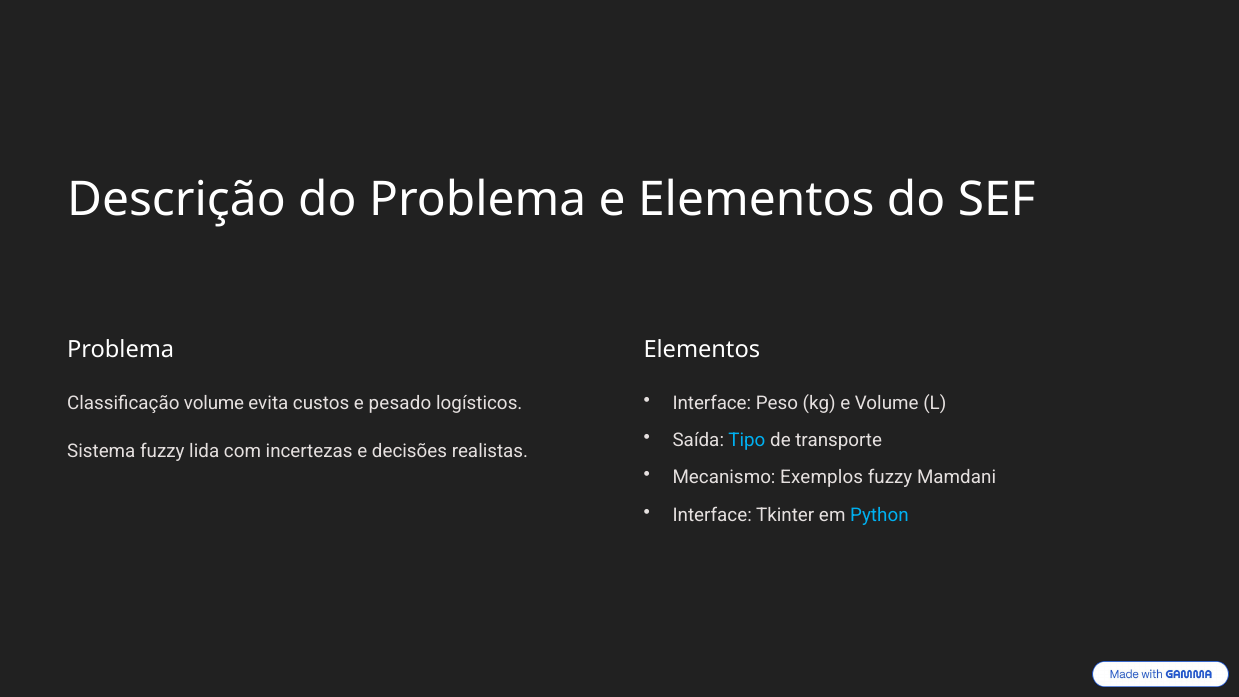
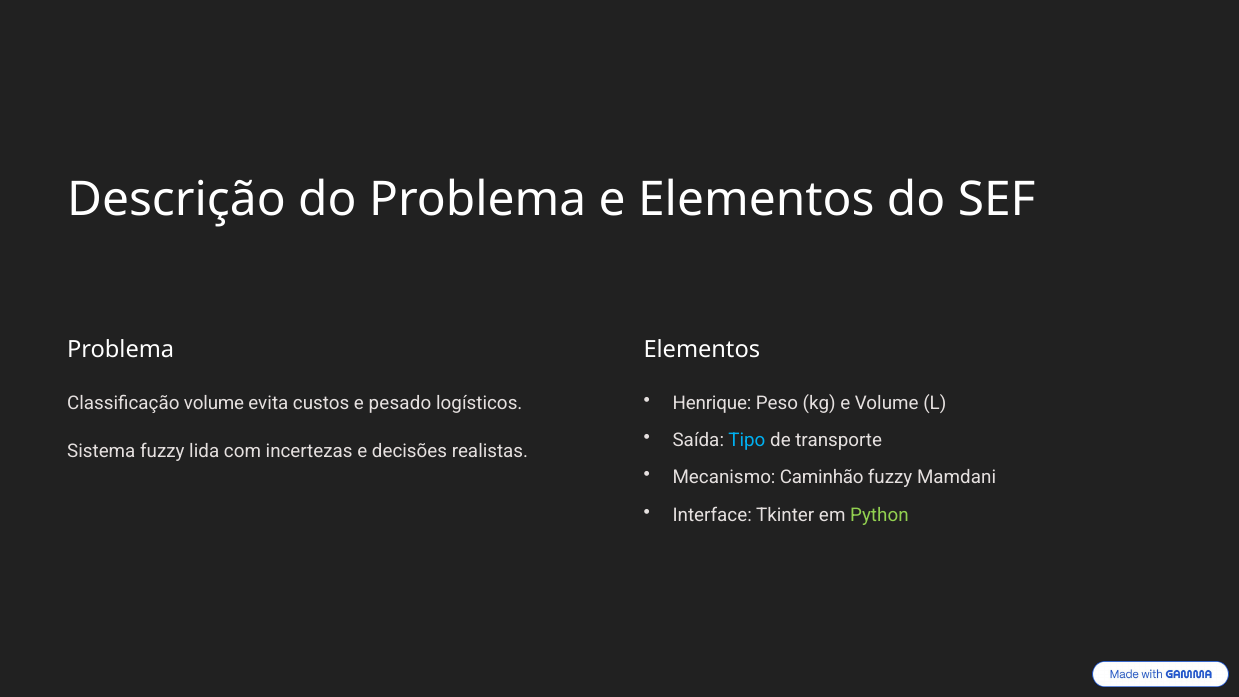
Interface at (712, 403): Interface -> Henrique
Exemplos: Exemplos -> Caminhão
Python colour: light blue -> light green
